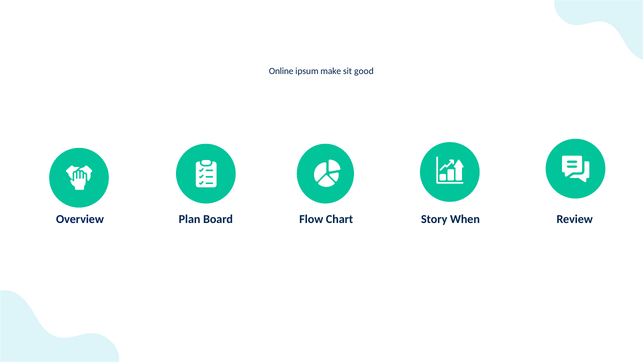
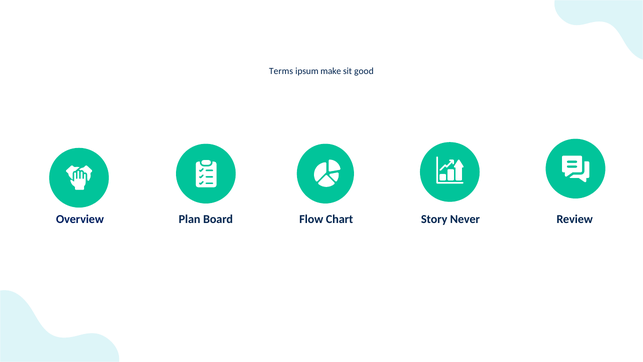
Online: Online -> Terms
When: When -> Never
